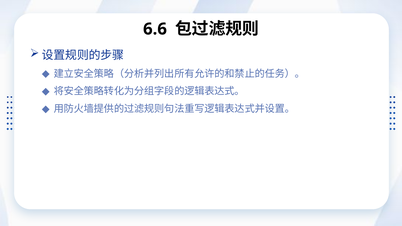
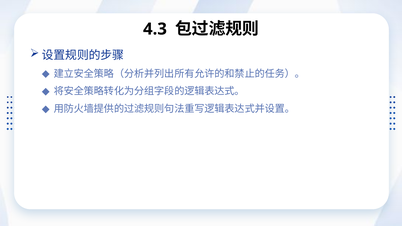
6.6: 6.6 -> 4.3
